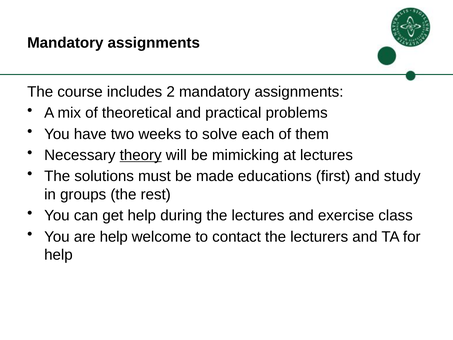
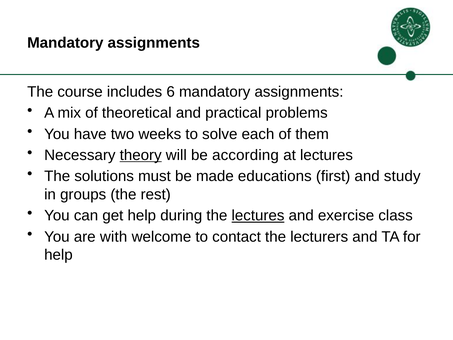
2: 2 -> 6
mimicking: mimicking -> according
lectures at (258, 215) underline: none -> present
are help: help -> with
